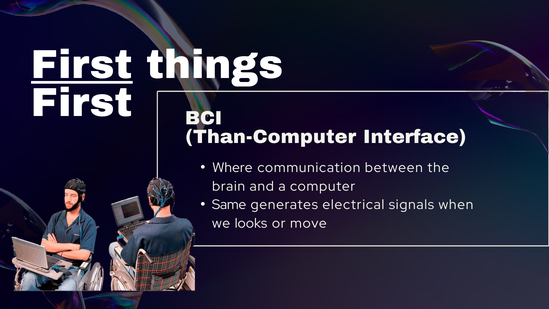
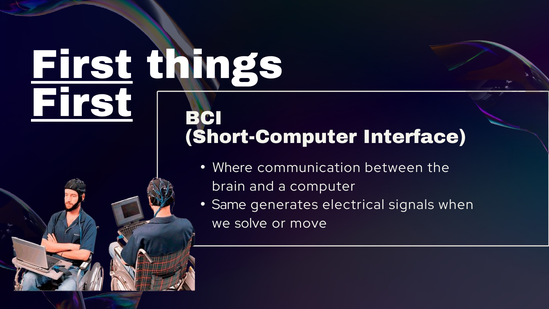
First at (82, 103) underline: none -> present
Than-Computer: Than-Computer -> Short-Computer
looks: looks -> solve
